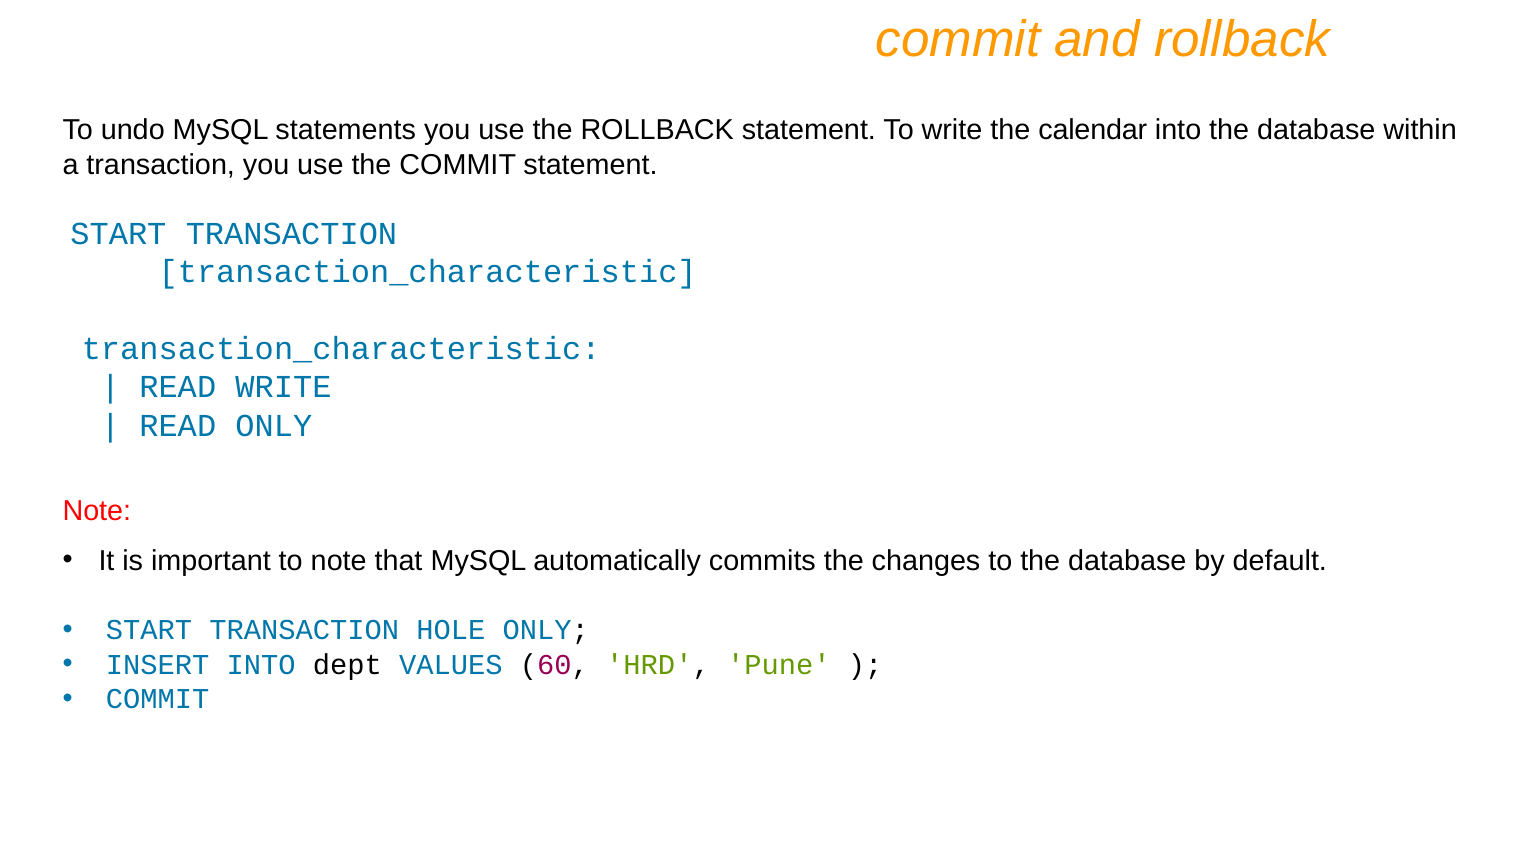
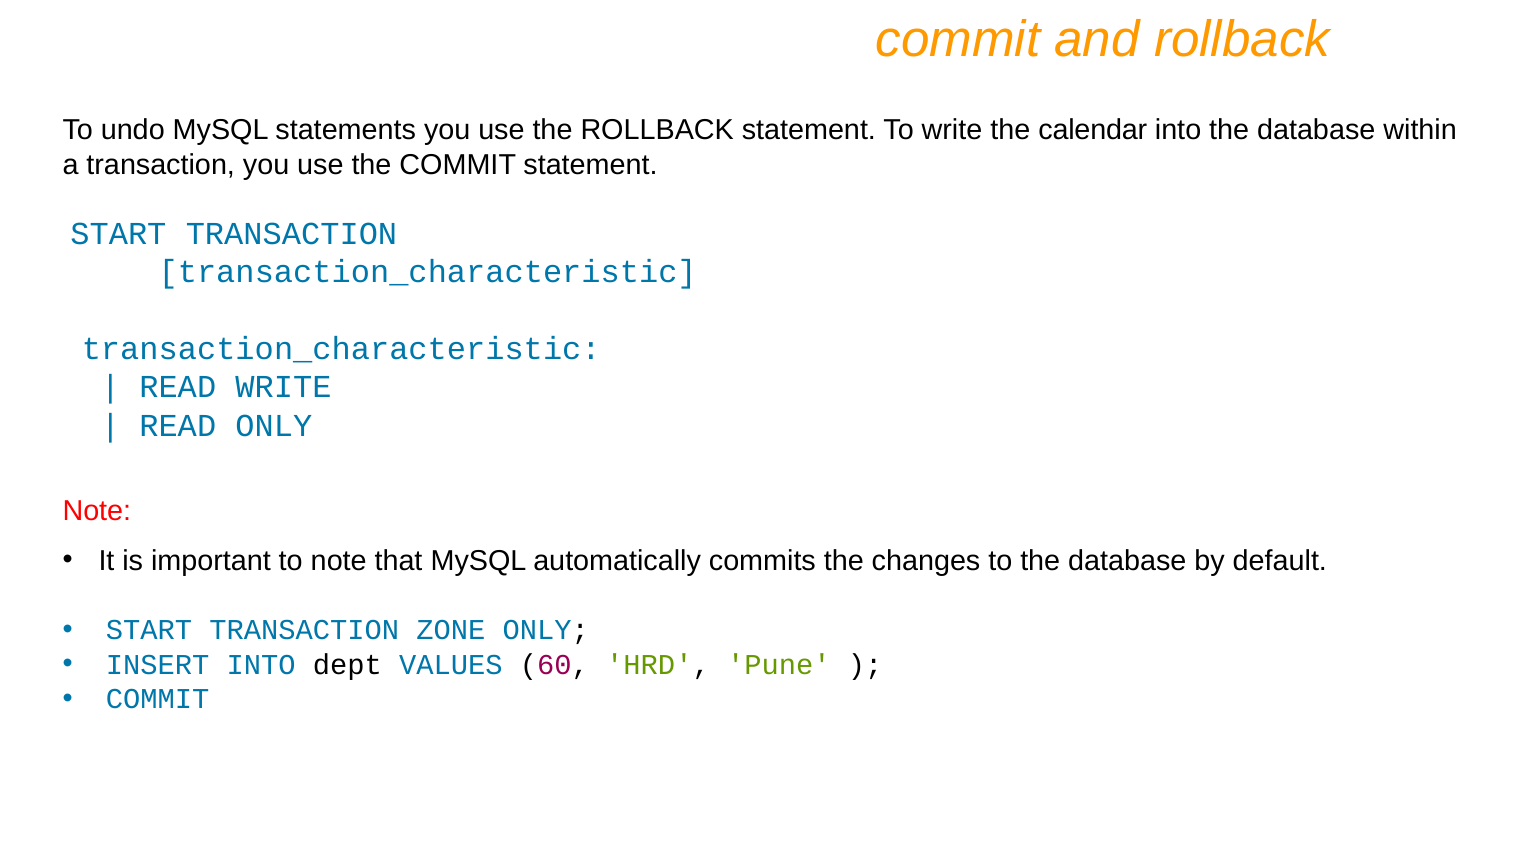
HOLE: HOLE -> ZONE
